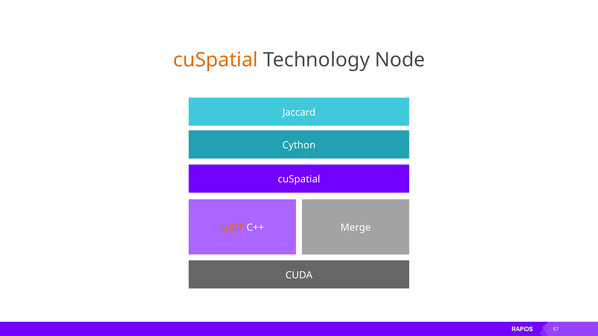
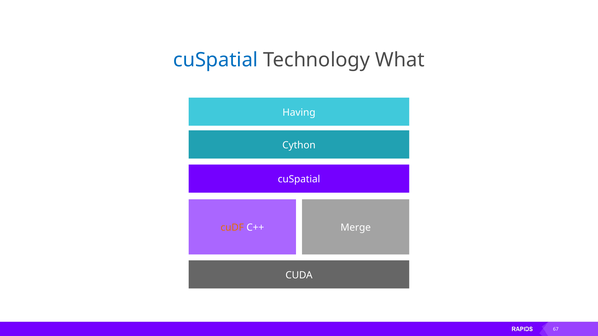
cuSpatial at (216, 60) colour: orange -> blue
Node: Node -> What
Jaccard: Jaccard -> Having
